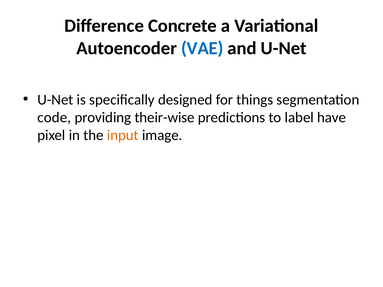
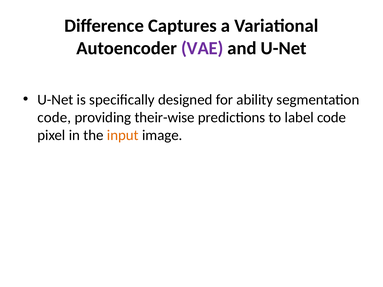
Concrete: Concrete -> Captures
VAE colour: blue -> purple
things: things -> ability
label have: have -> code
